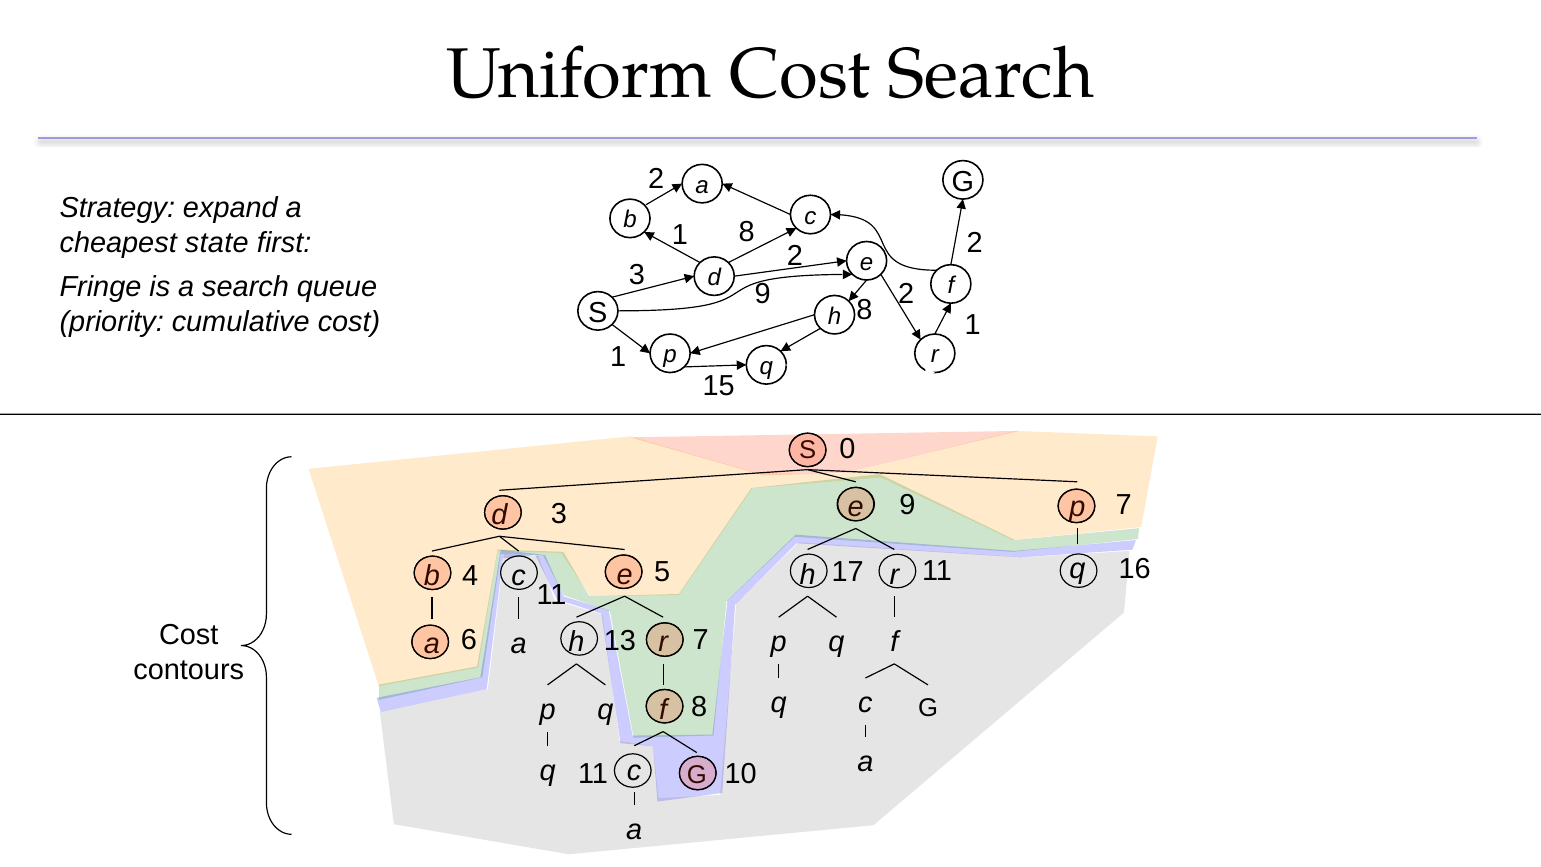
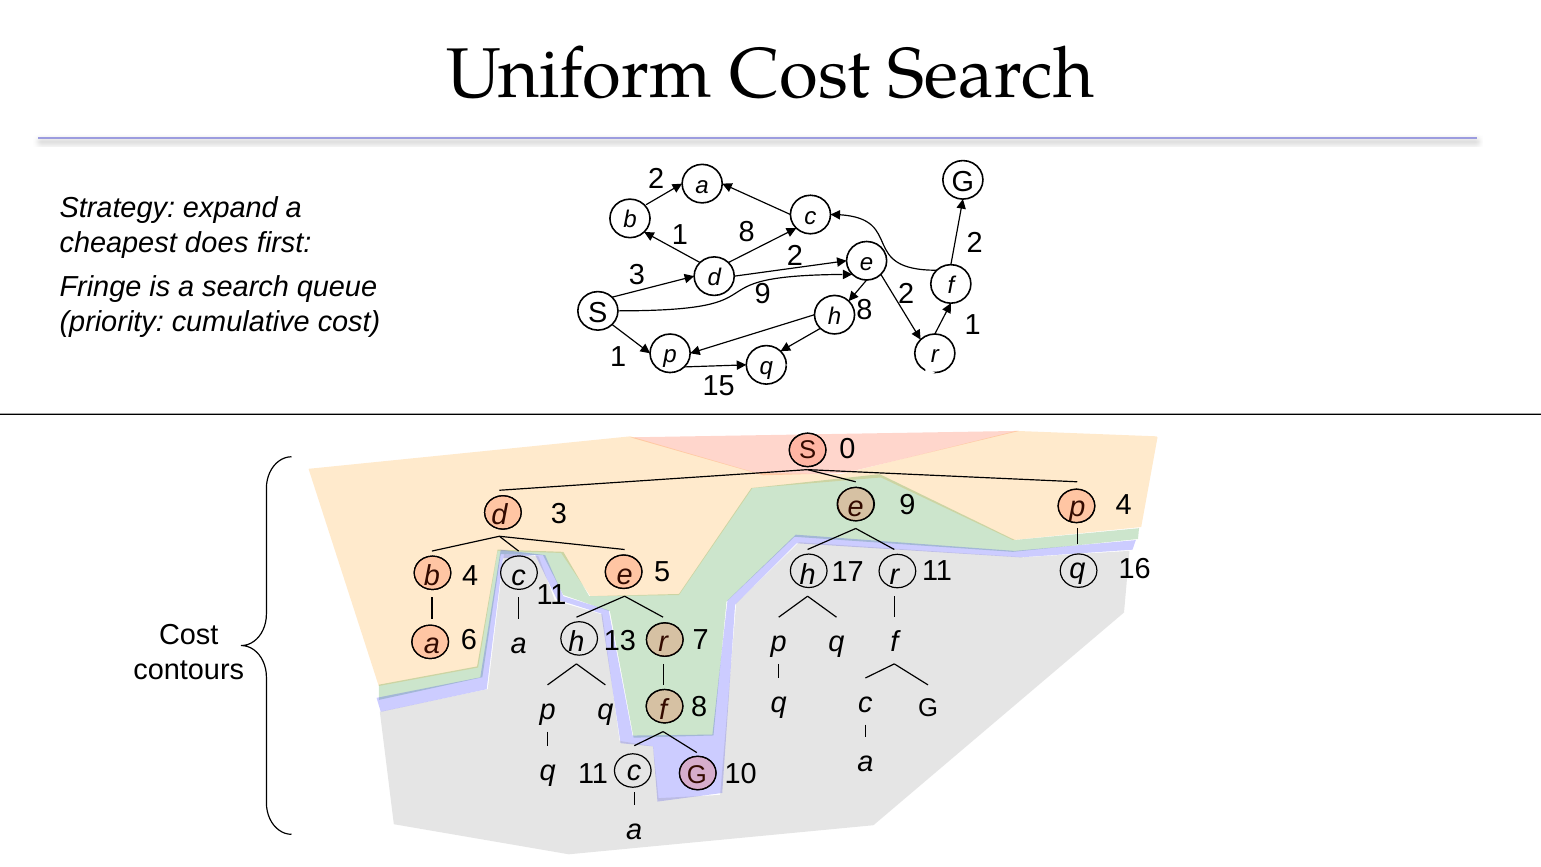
state: state -> does
9 7: 7 -> 4
